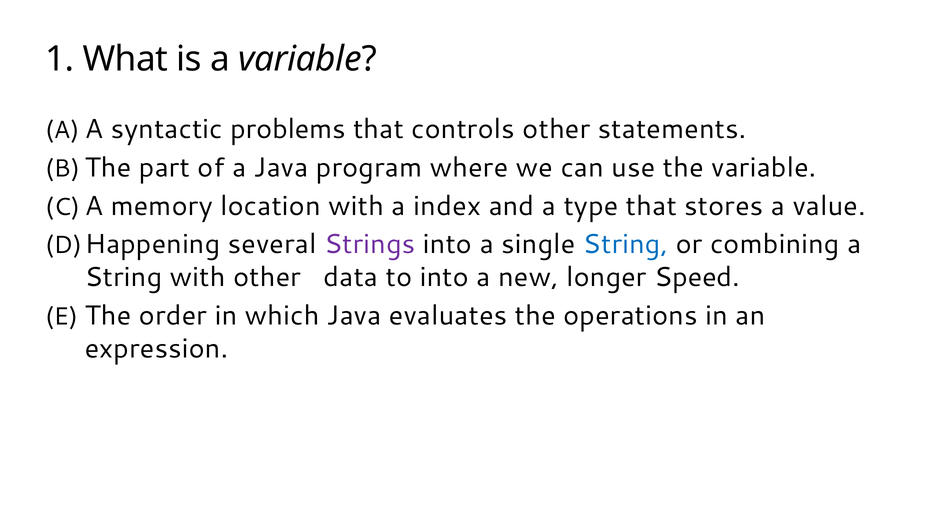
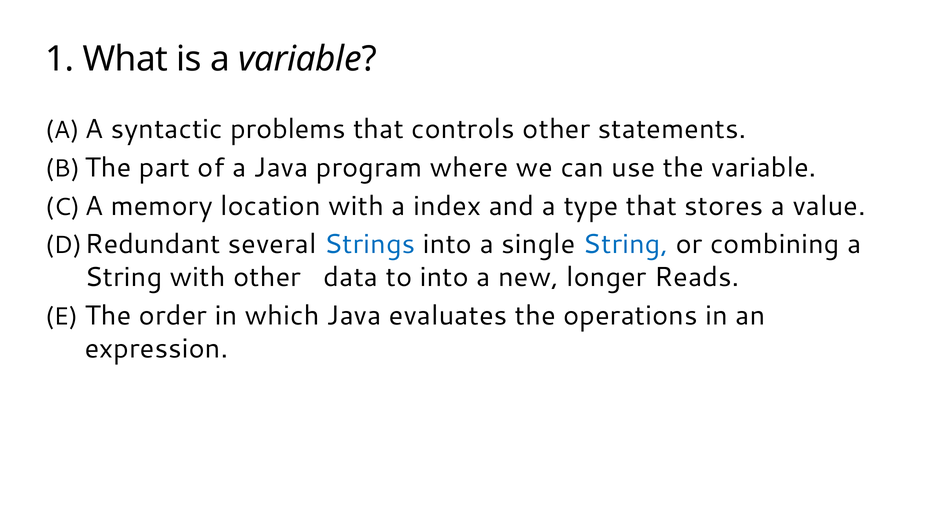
Happening: Happening -> Redundant
Strings colour: purple -> blue
Speed: Speed -> Reads
